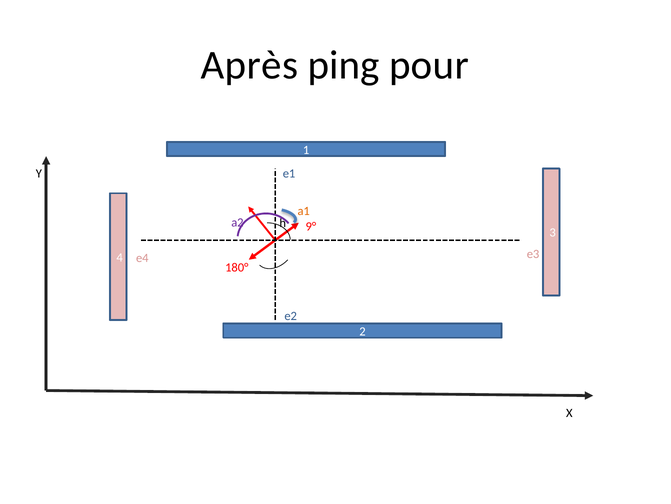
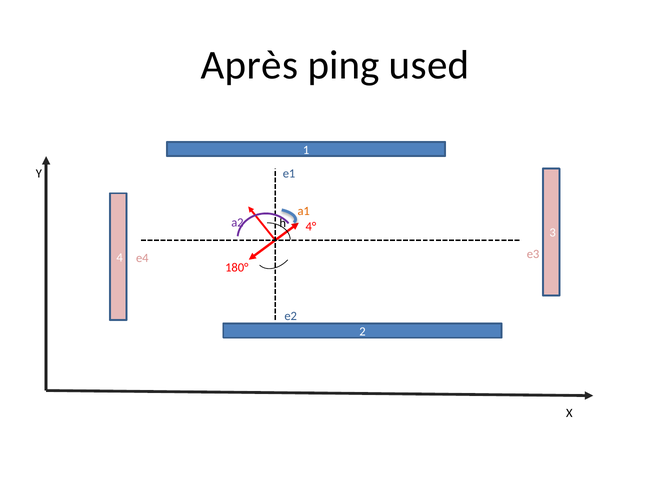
pour: pour -> used
9°: 9° -> 4°
